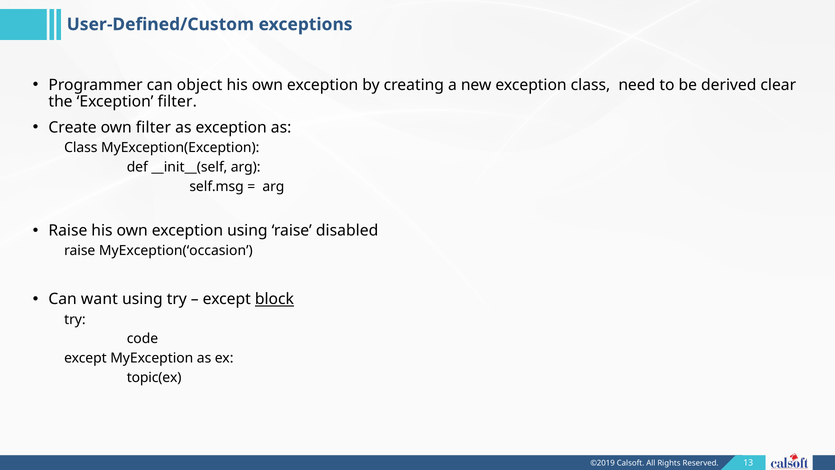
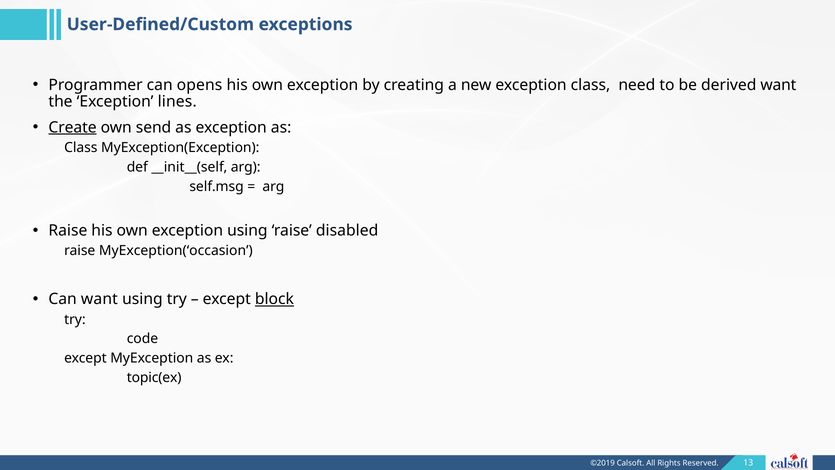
object: object -> opens
derived clear: clear -> want
Exception filter: filter -> lines
Create underline: none -> present
own filter: filter -> send
